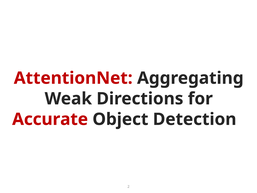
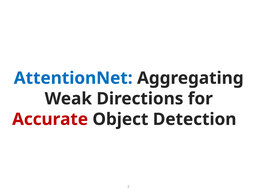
AttentionNet colour: red -> blue
